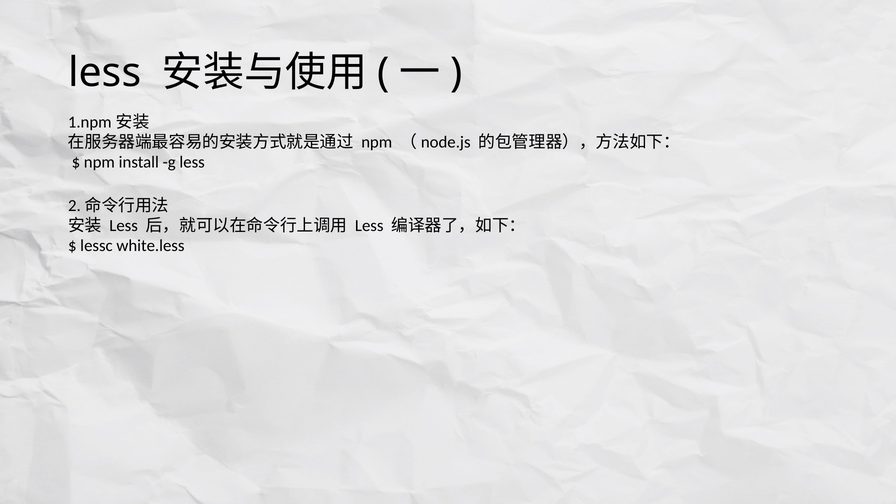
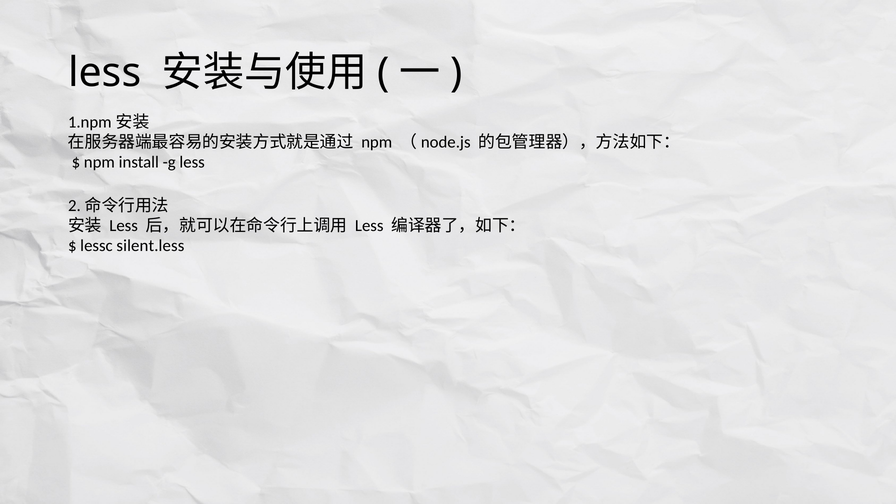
white.less: white.less -> silent.less
